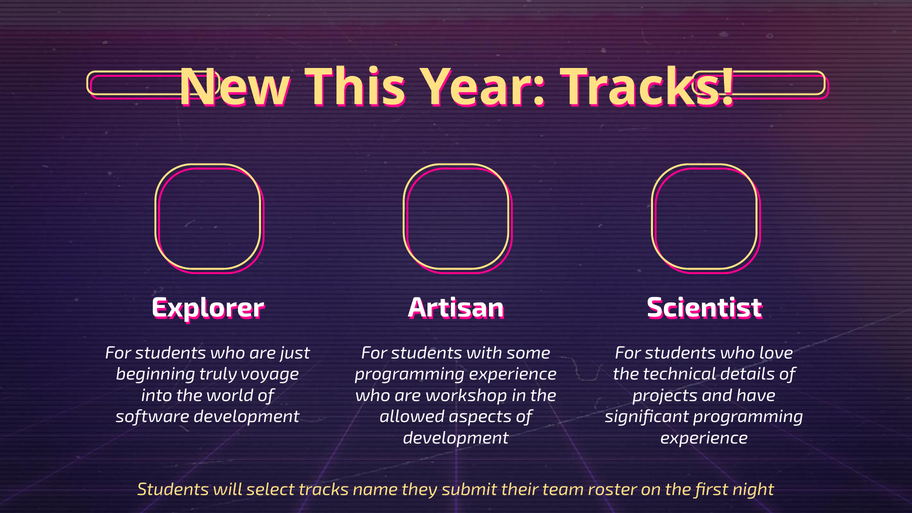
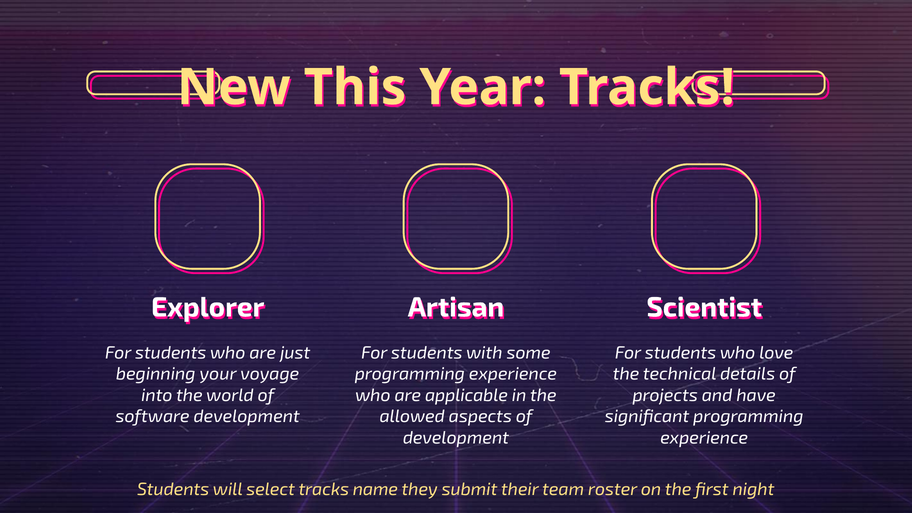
truly: truly -> your
workshop: workshop -> applicable
